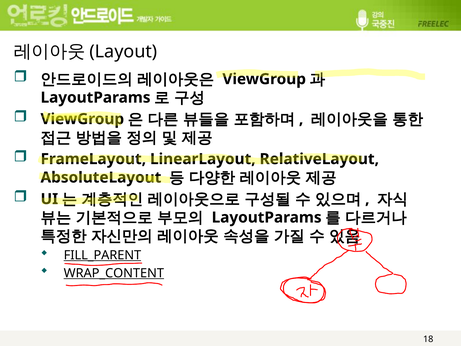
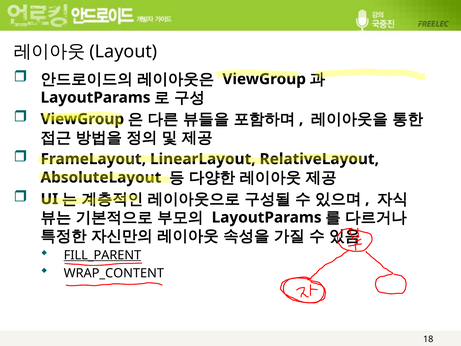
WRAP_CONTENT underline: present -> none
